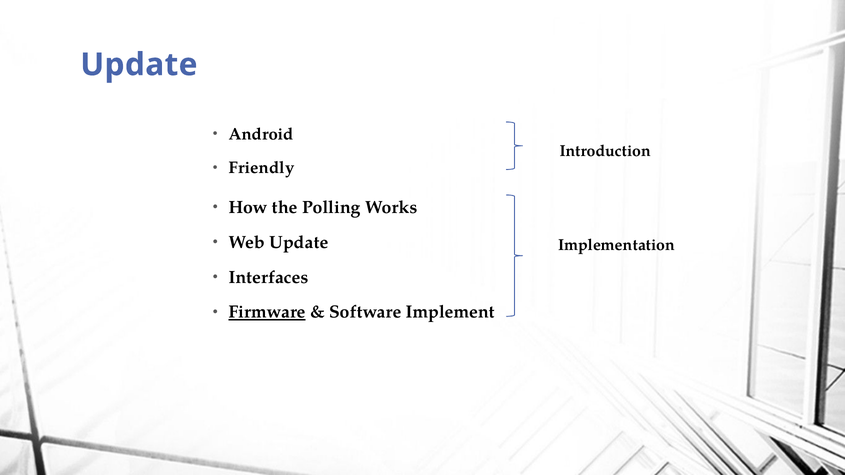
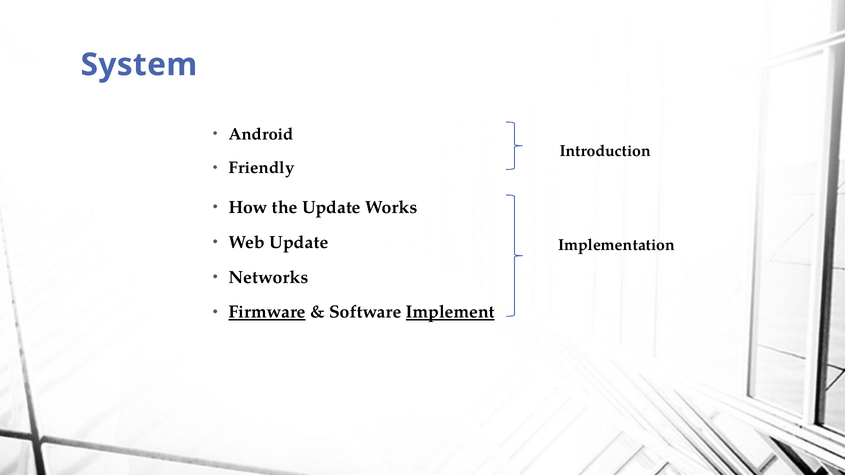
Update at (139, 65): Update -> System
the Polling: Polling -> Update
Interfaces: Interfaces -> Networks
Implement underline: none -> present
